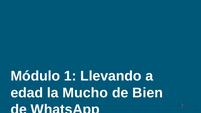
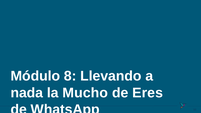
1: 1 -> 8
edad: edad -> nada
Bien: Bien -> Eres
